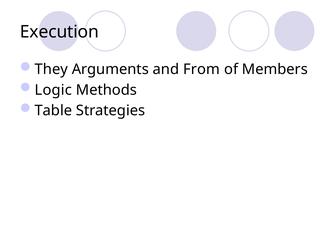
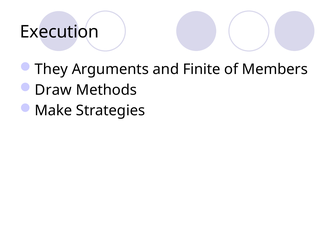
From: From -> Finite
Logic: Logic -> Draw
Table: Table -> Make
